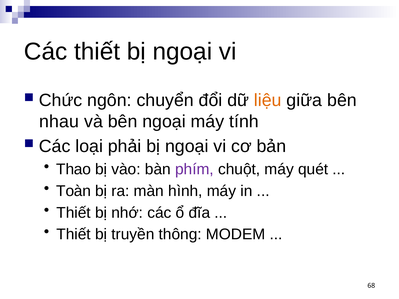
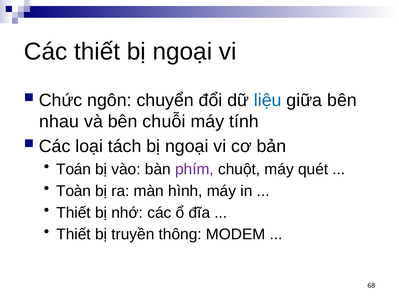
liệu colour: orange -> blue
bên ngoại: ngoại -> chuỗi
phải: phải -> tách
Thao: Thao -> Toán
